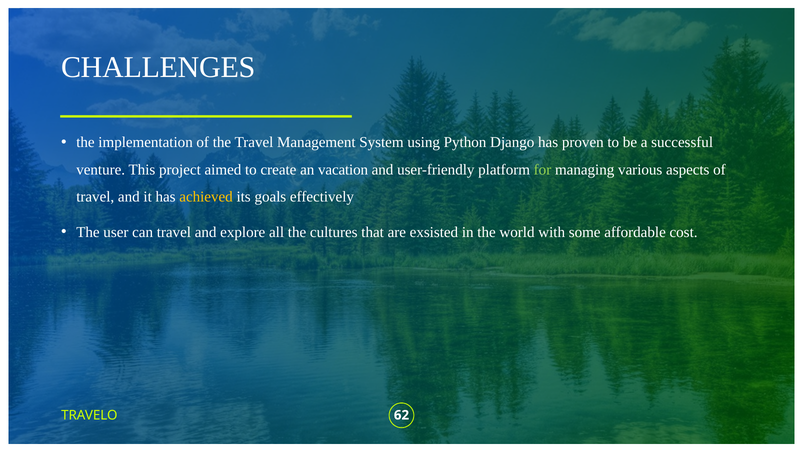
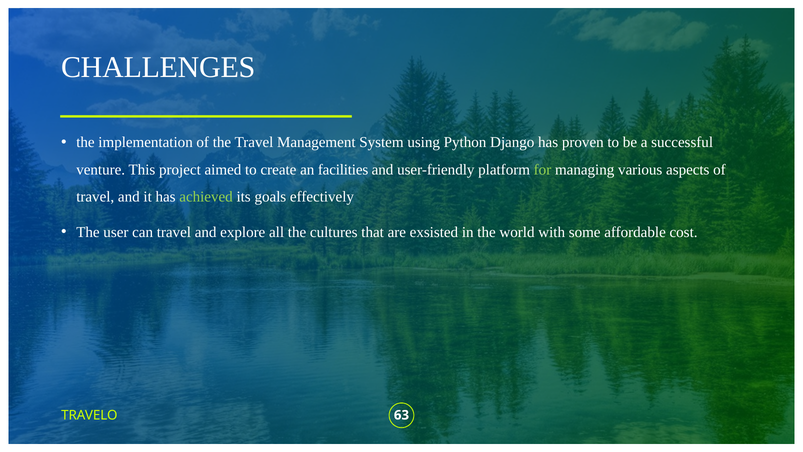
vacation: vacation -> facilities
achieved colour: yellow -> light green
62: 62 -> 63
